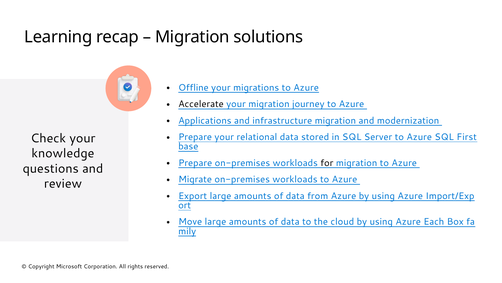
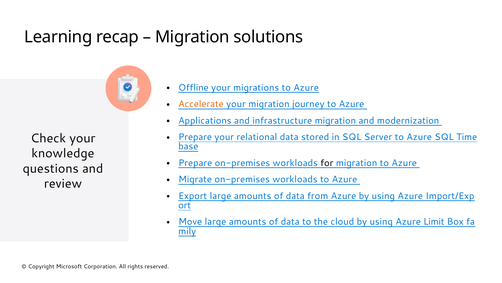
Accelerate colour: black -> orange
First: First -> Time
Each: Each -> Limit
